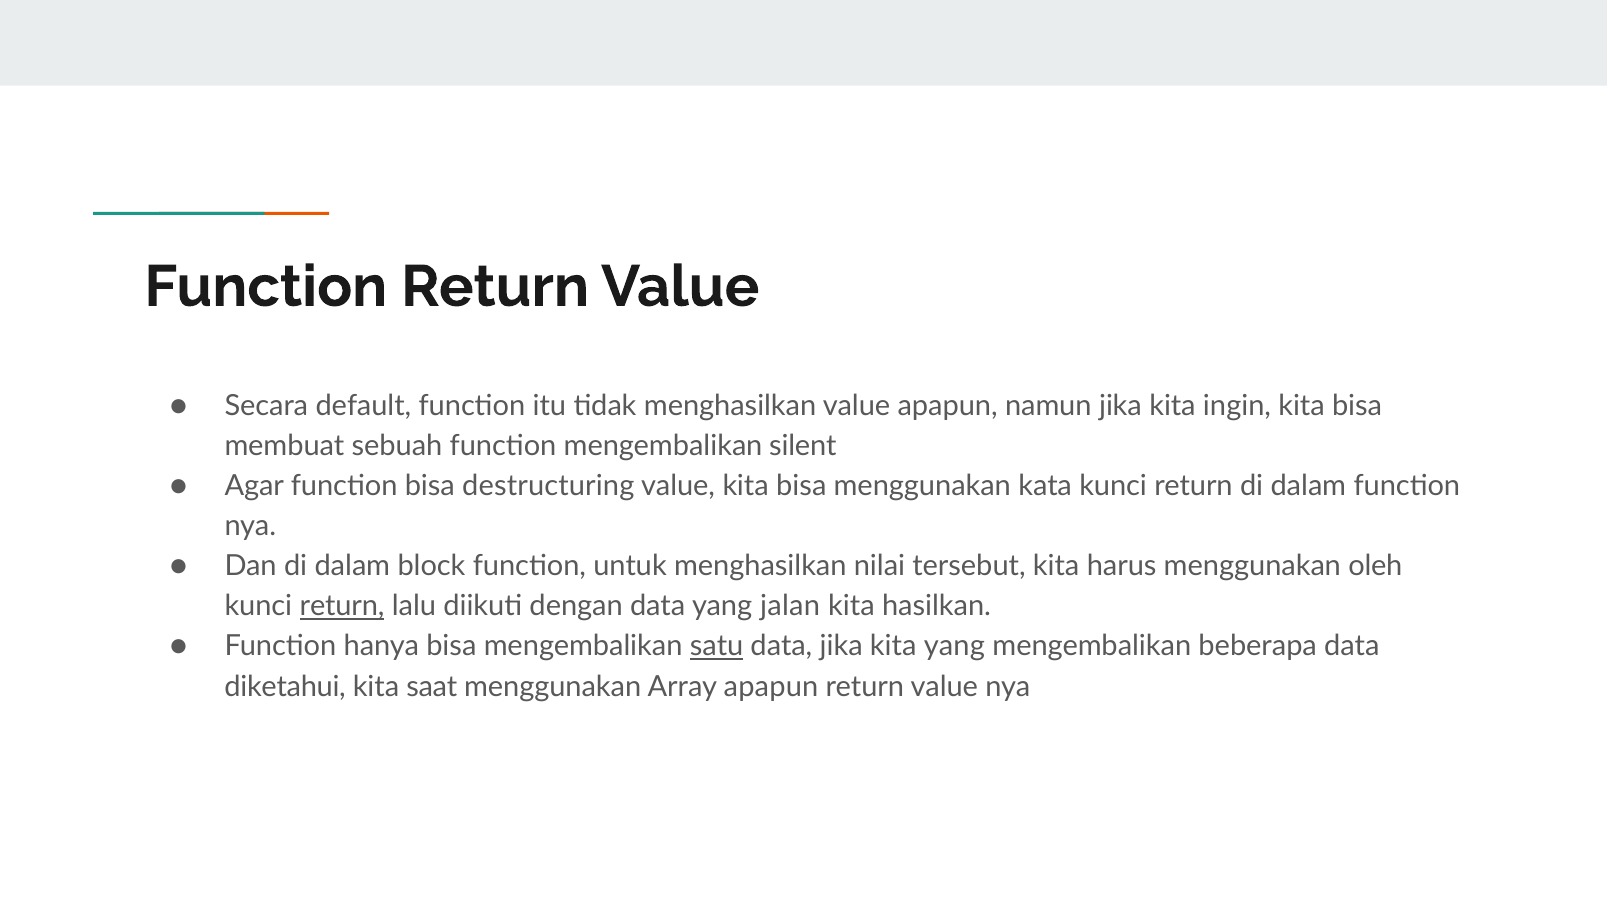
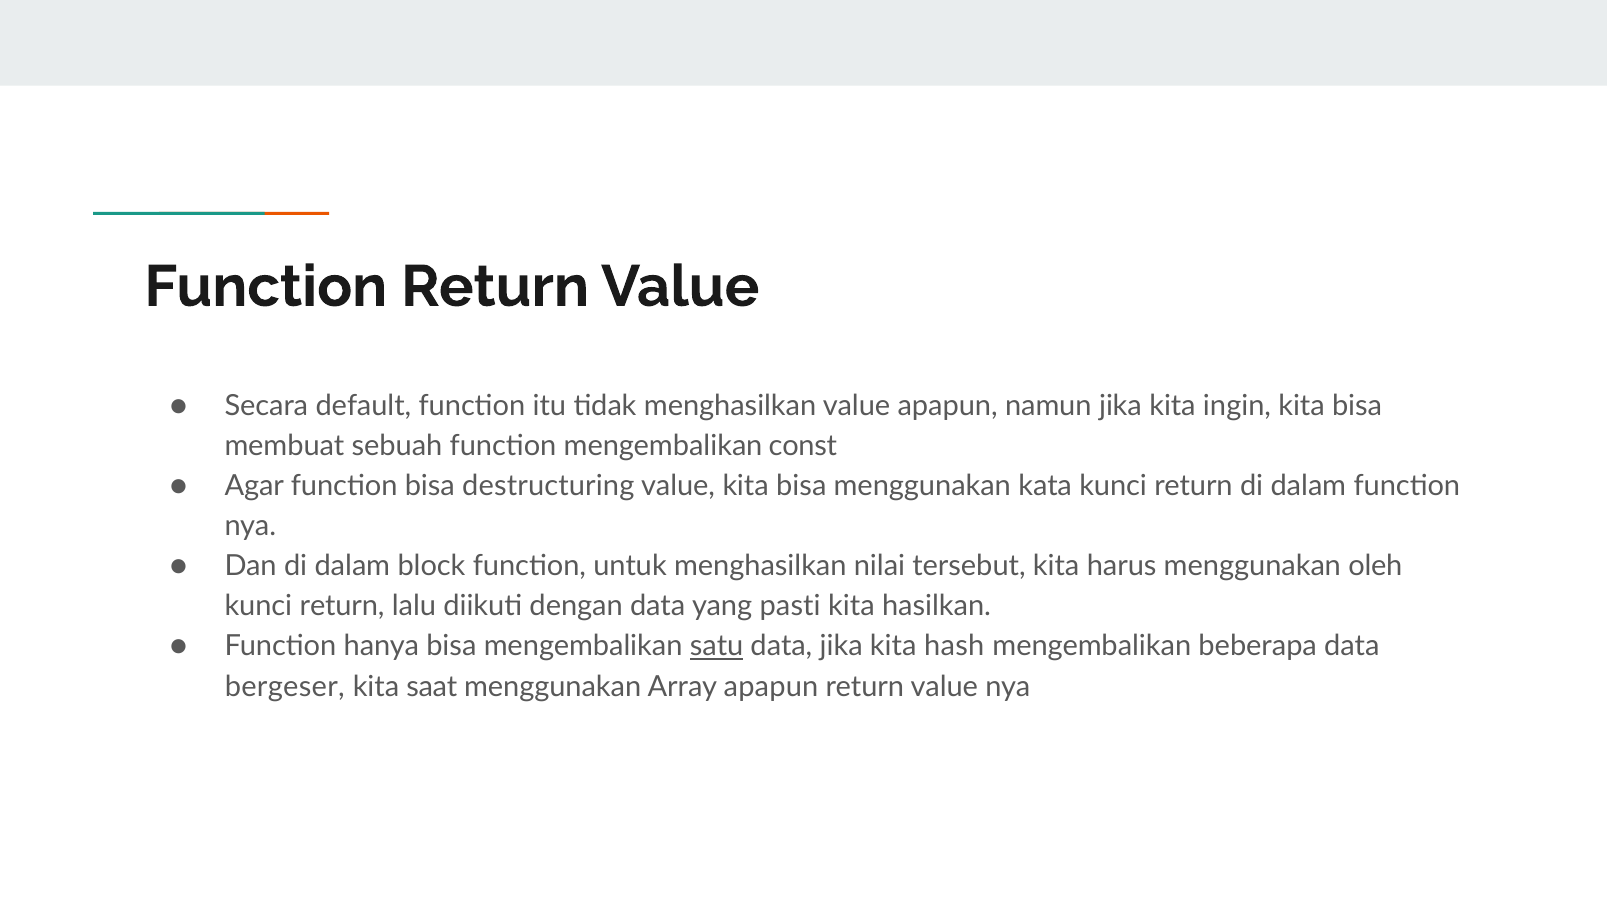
silent: silent -> const
return at (342, 606) underline: present -> none
jalan: jalan -> pasti
kita yang: yang -> hash
diketahui: diketahui -> bergeser
